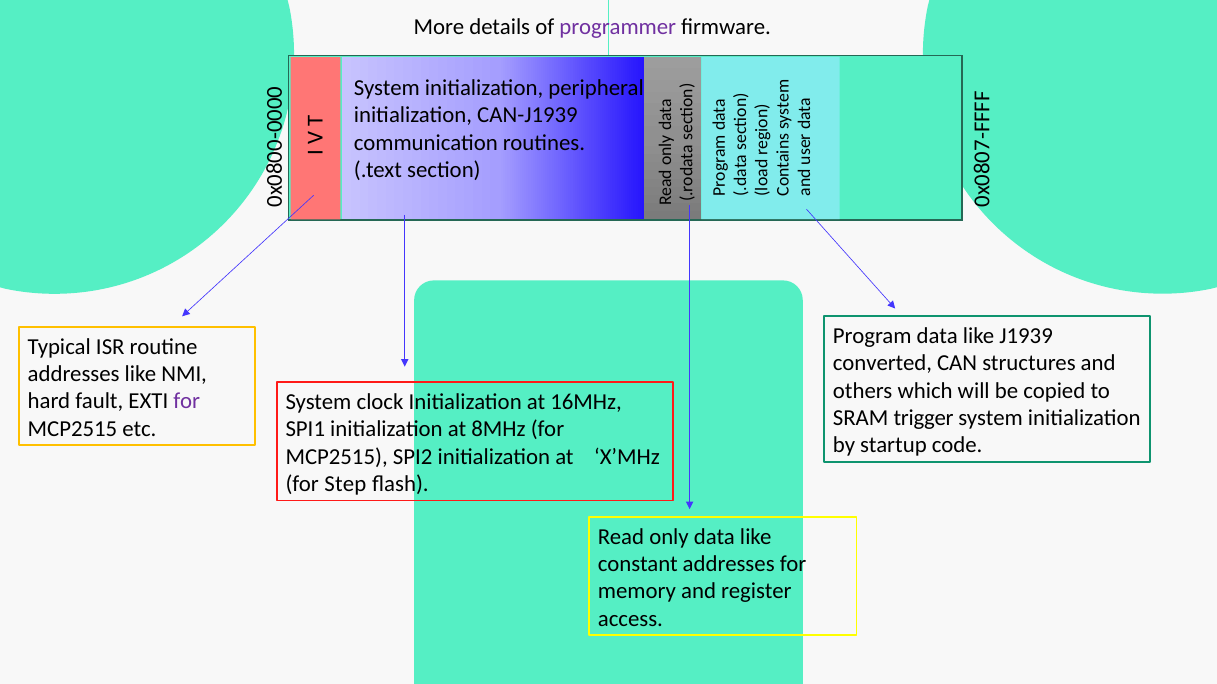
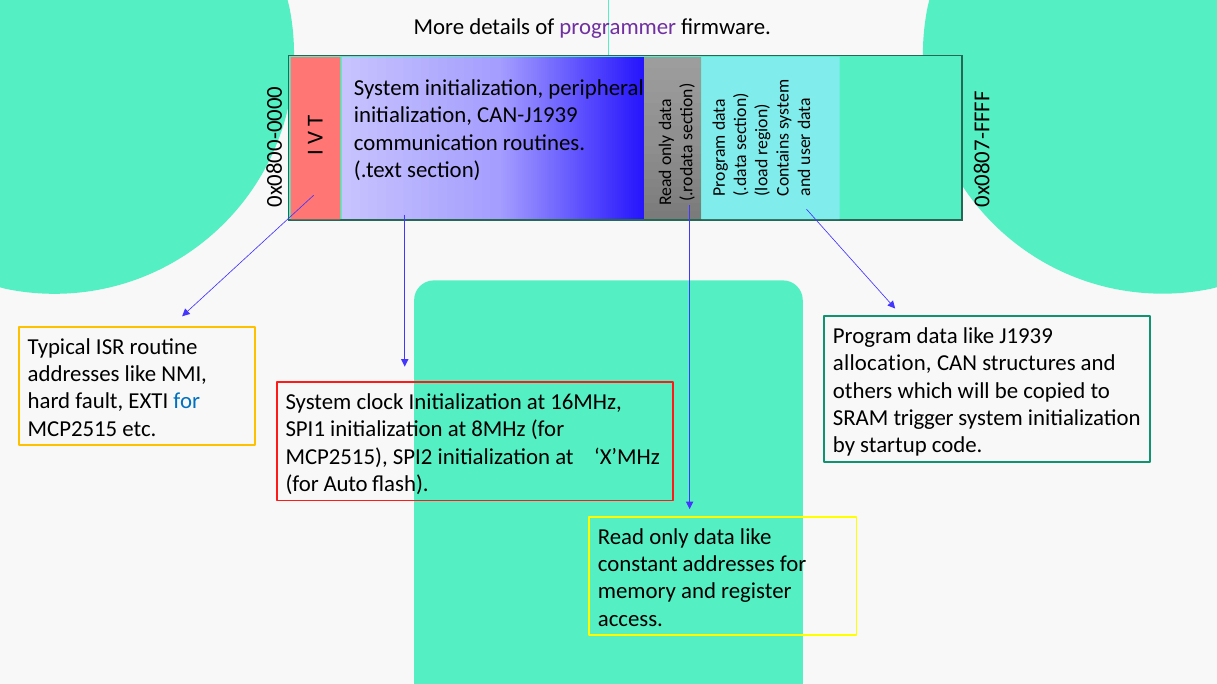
converted: converted -> allocation
for at (187, 402) colour: purple -> blue
Step: Step -> Auto
